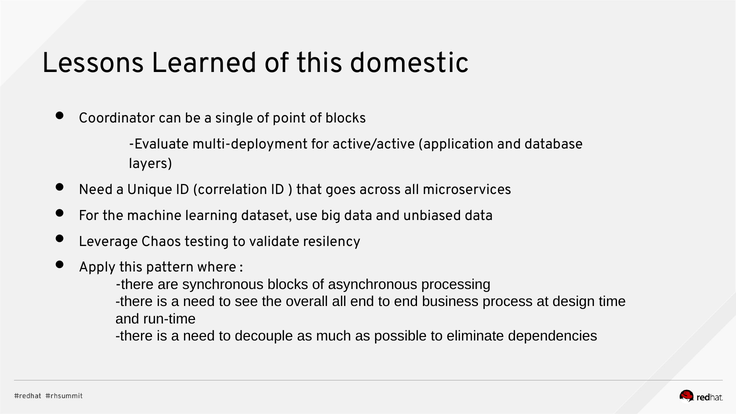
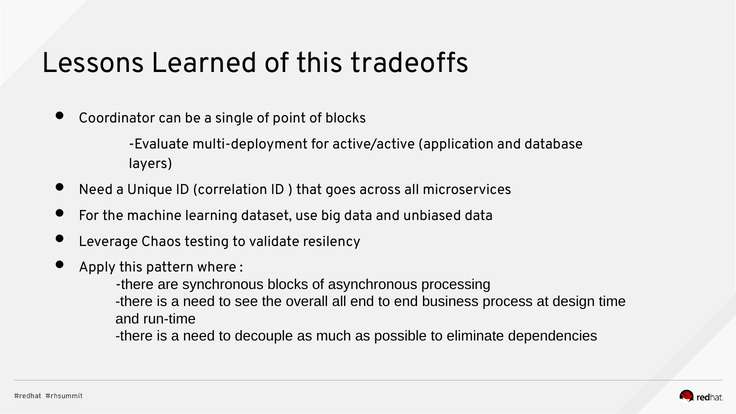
domestic: domestic -> tradeoffs
